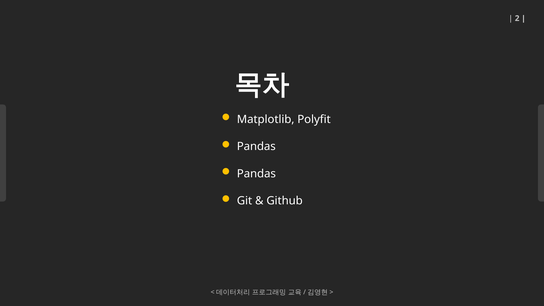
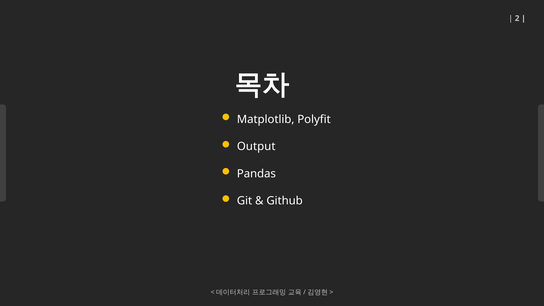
Pandas at (256, 146): Pandas -> Output
